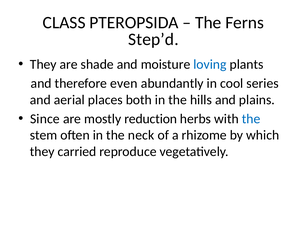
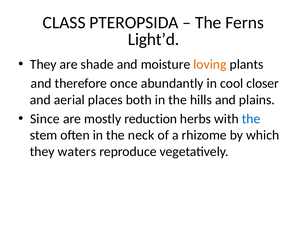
Step’d: Step’d -> Light’d
loving colour: blue -> orange
even: even -> once
series: series -> closer
carried: carried -> waters
